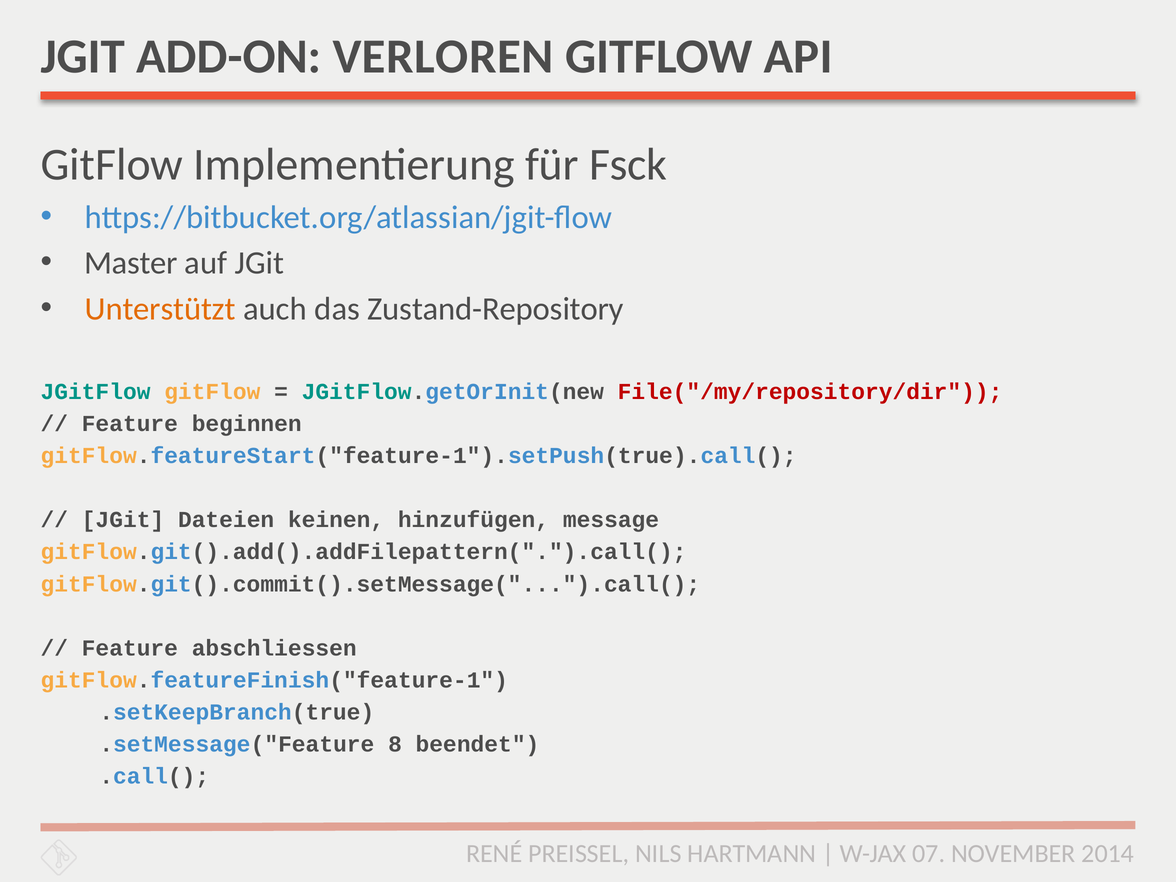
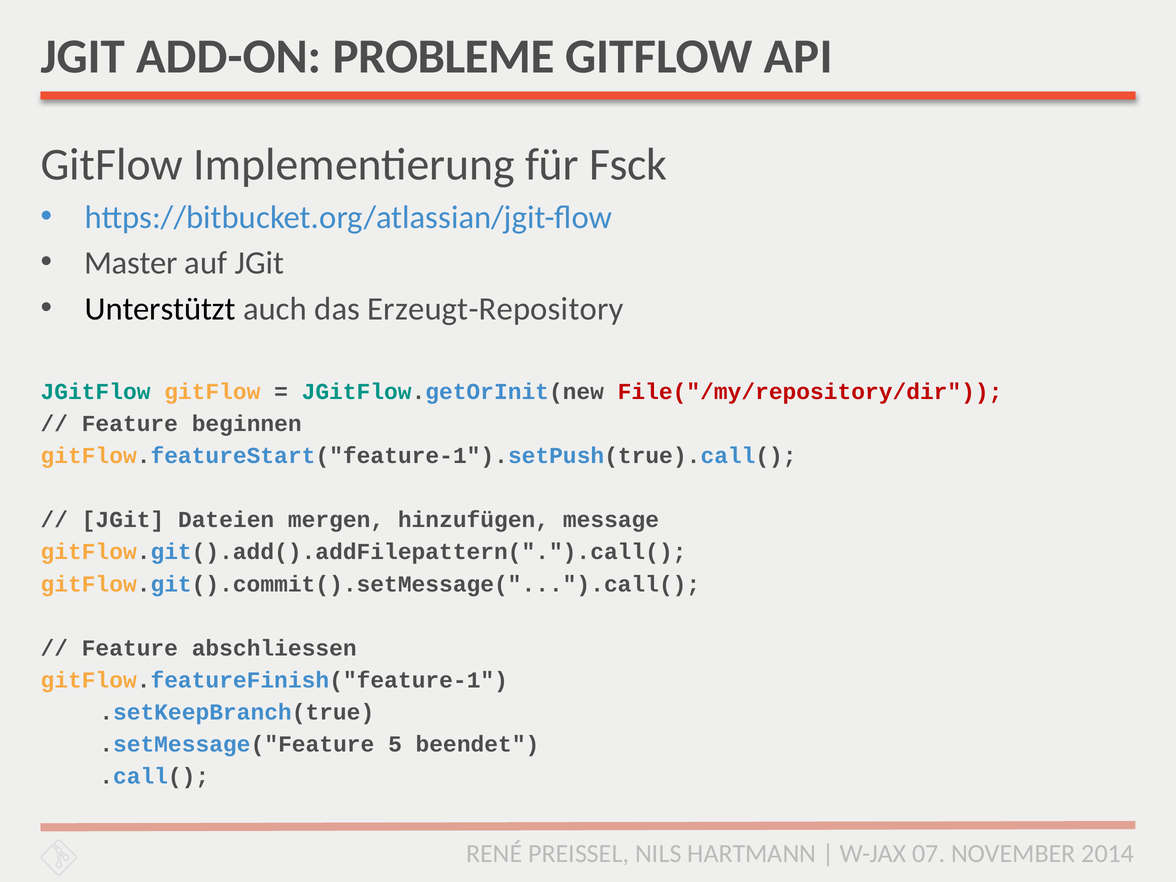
VERLOREN: VERLOREN -> PROBLEME
Unterstützt colour: orange -> black
Zustand-Repository: Zustand-Repository -> Erzeugt-Repository
keinen: keinen -> mergen
8: 8 -> 5
